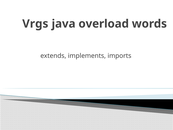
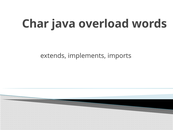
Vrgs: Vrgs -> Char
